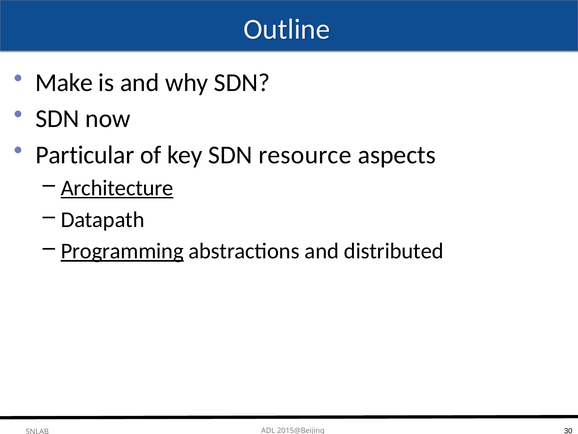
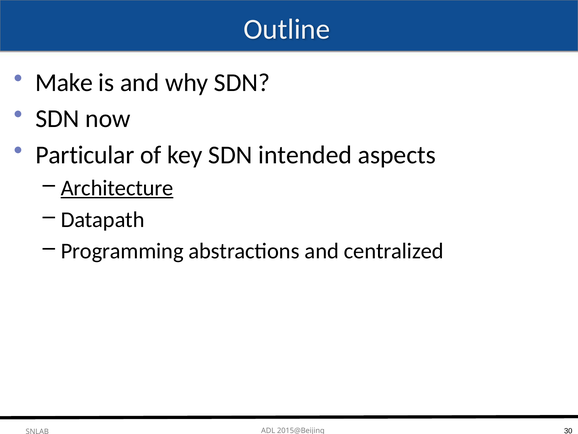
resource: resource -> intended
Programming underline: present -> none
distributed: distributed -> centralized
